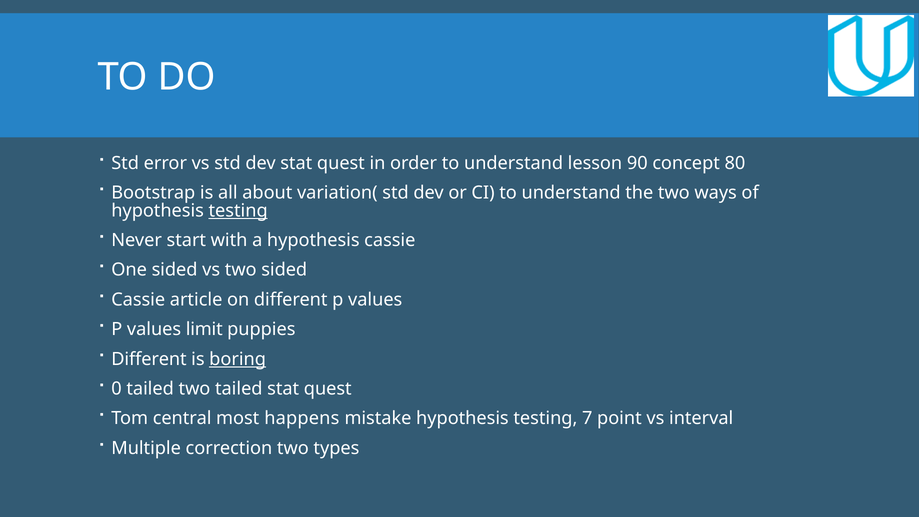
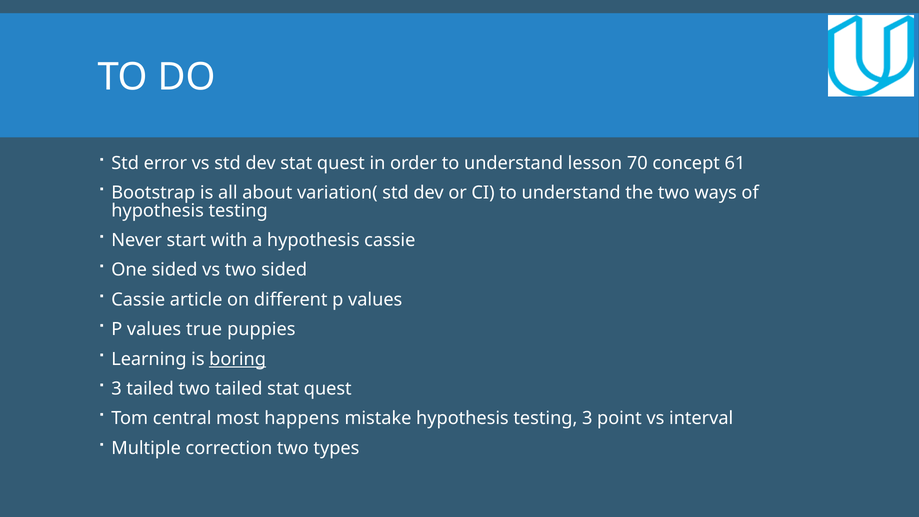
90: 90 -> 70
80: 80 -> 61
testing at (238, 211) underline: present -> none
limit: limit -> true
Different at (149, 359): Different -> Learning
0 at (117, 389): 0 -> 3
testing 7: 7 -> 3
